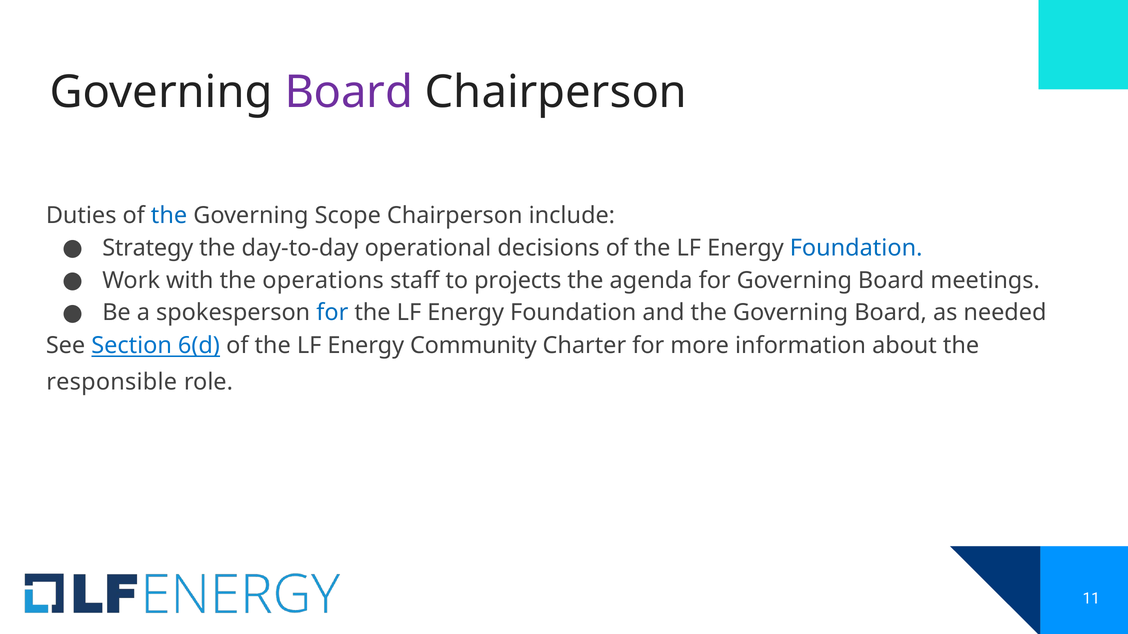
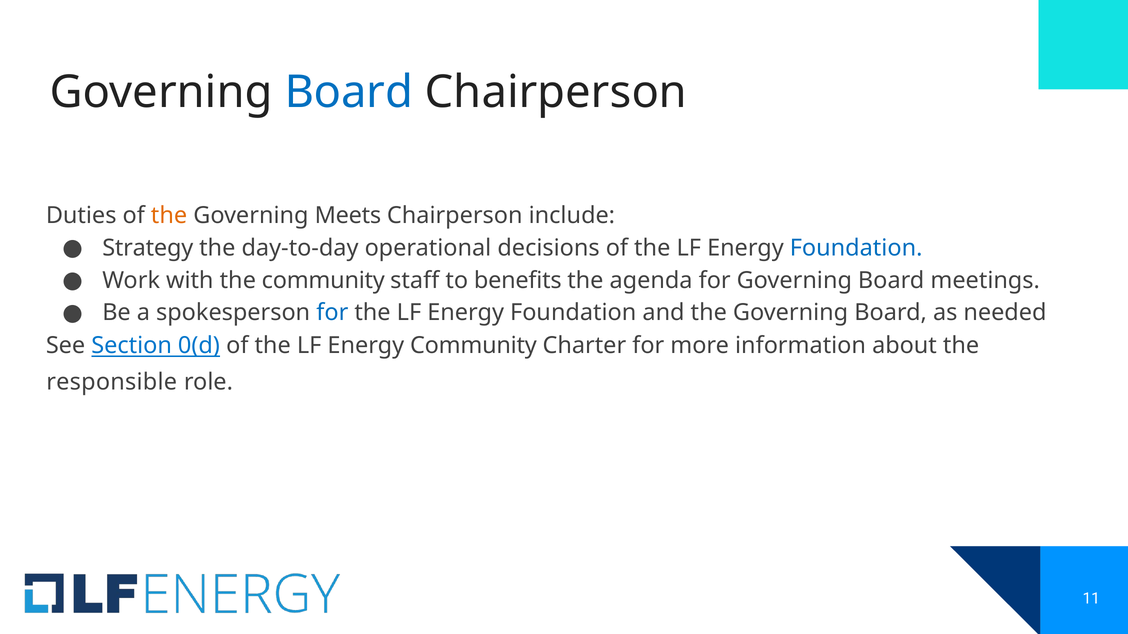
Board at (349, 92) colour: purple -> blue
the at (169, 216) colour: blue -> orange
Scope: Scope -> Meets
the operations: operations -> community
projects: projects -> benefits
6(d: 6(d -> 0(d
